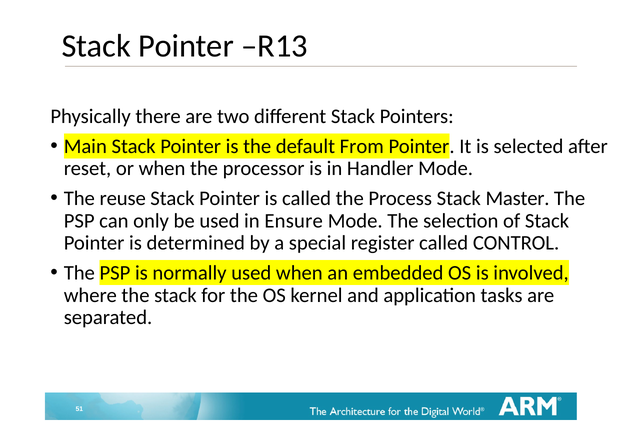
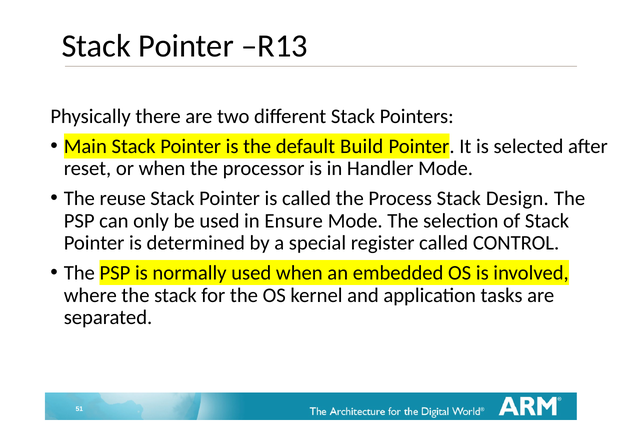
From: From -> Build
Master: Master -> Design
